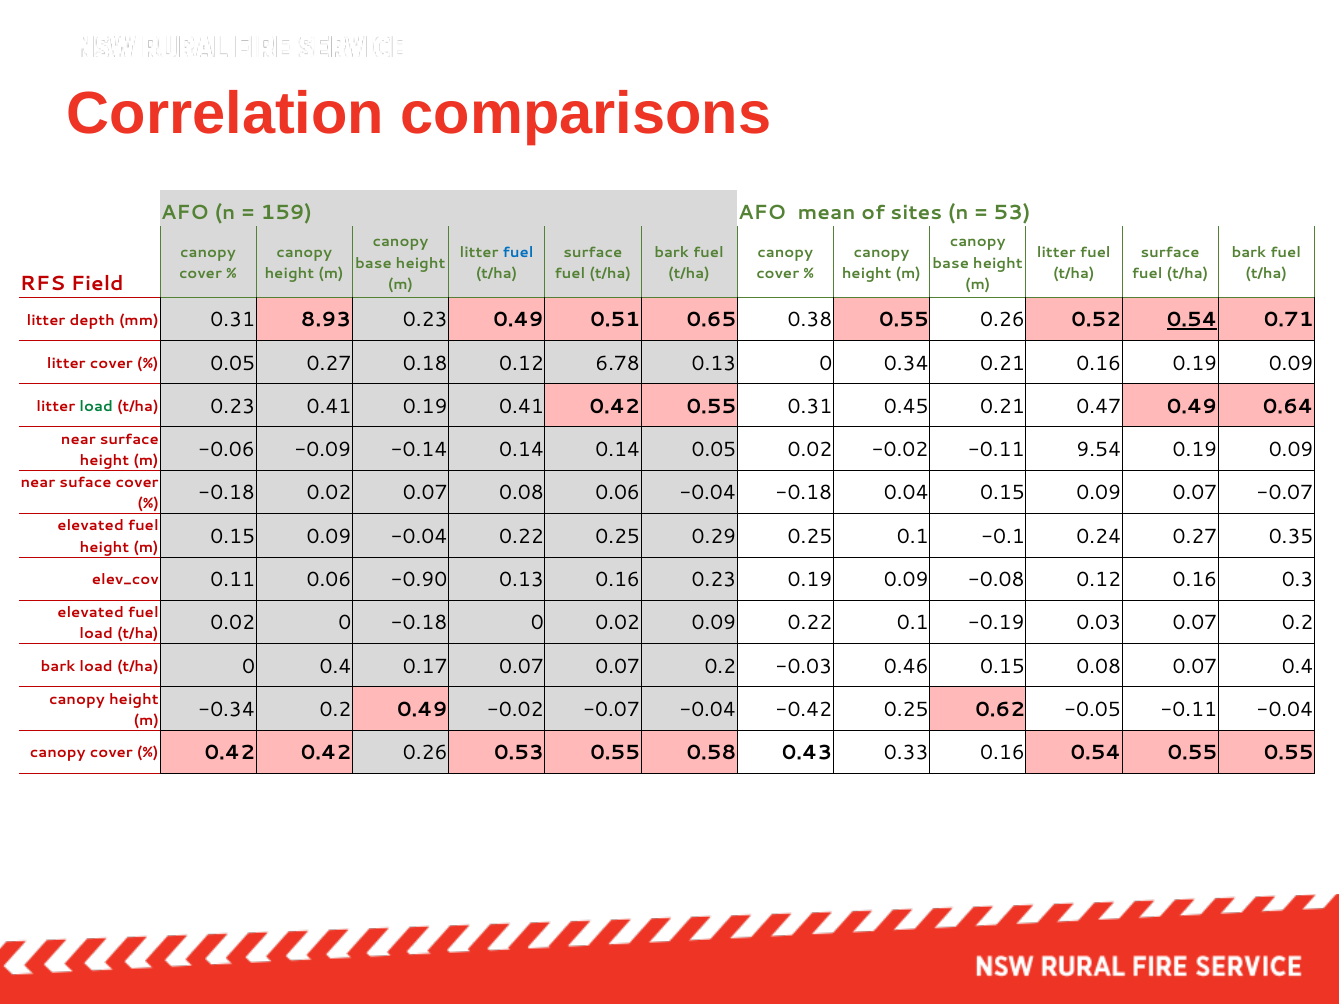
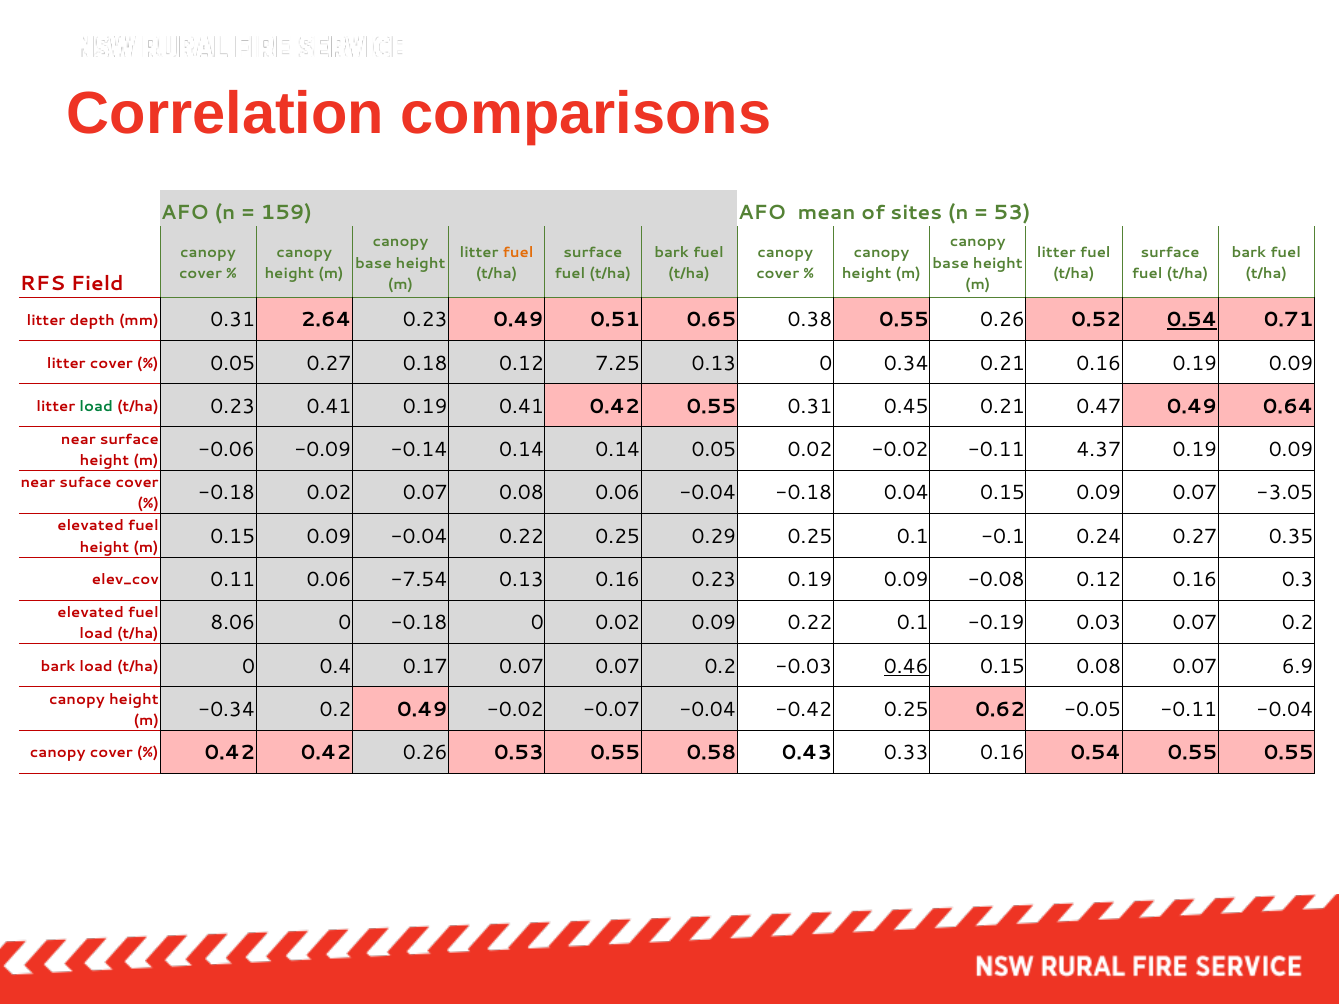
fuel at (518, 253) colour: blue -> orange
8.93: 8.93 -> 2.64
6.78: 6.78 -> 7.25
9.54: 9.54 -> 4.37
0.07 -0.07: -0.07 -> -3.05
-0.90: -0.90 -> -7.54
t/ha 0.02: 0.02 -> 8.06
0.46 underline: none -> present
0.07 0.4: 0.4 -> 6.9
